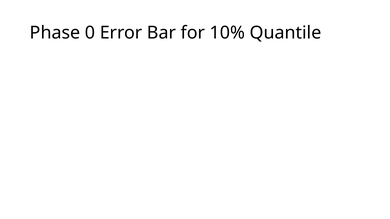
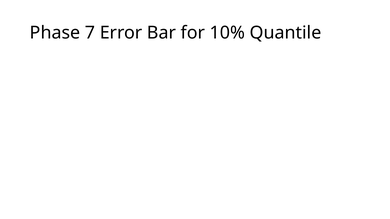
0: 0 -> 7
